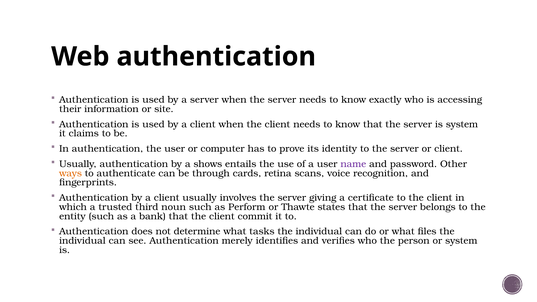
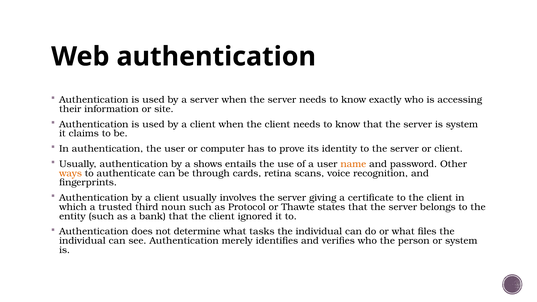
name colour: purple -> orange
Perform: Perform -> Protocol
commit: commit -> ignored
